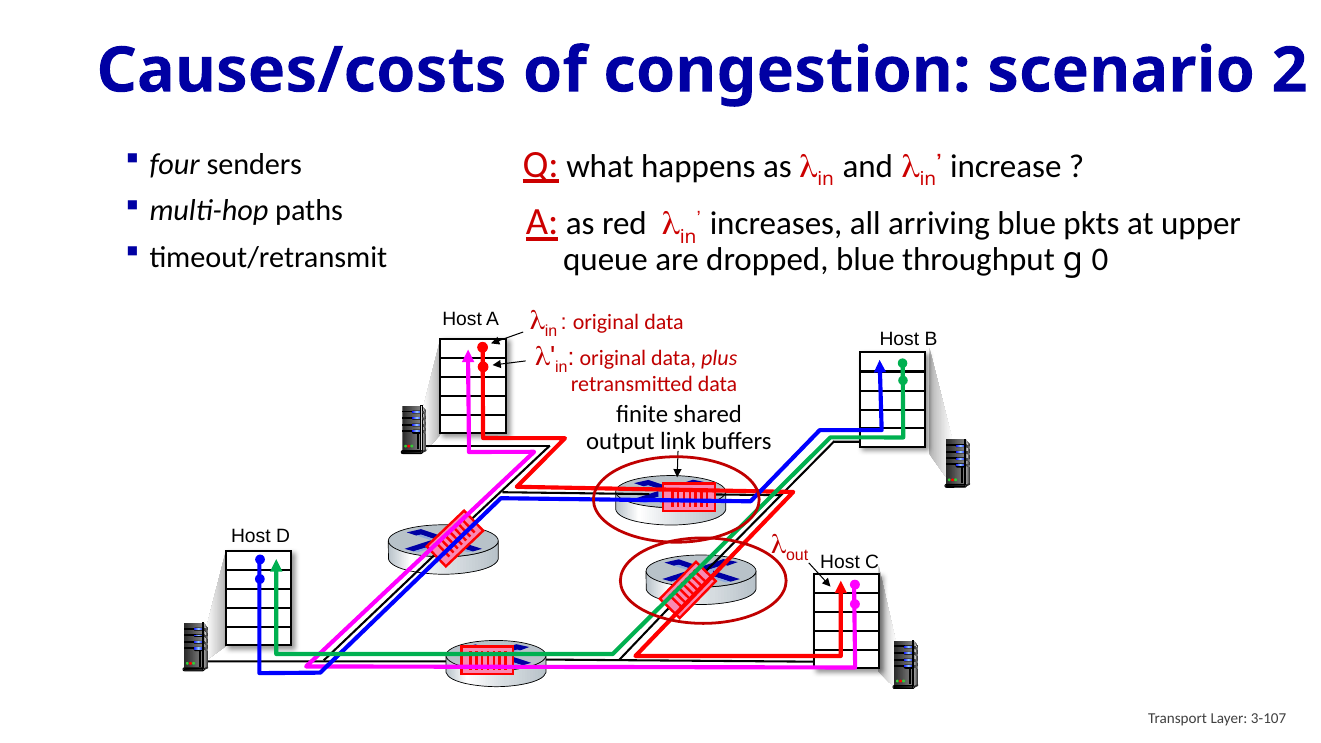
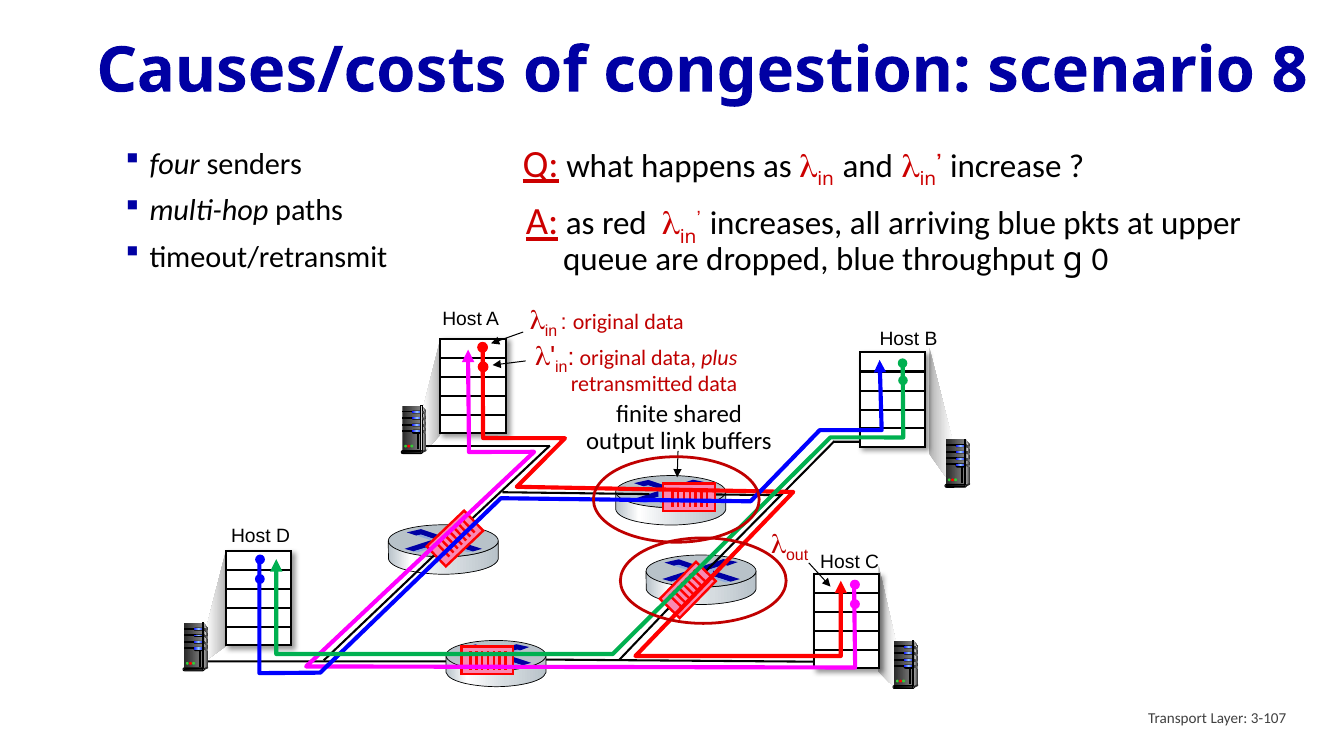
2: 2 -> 8
